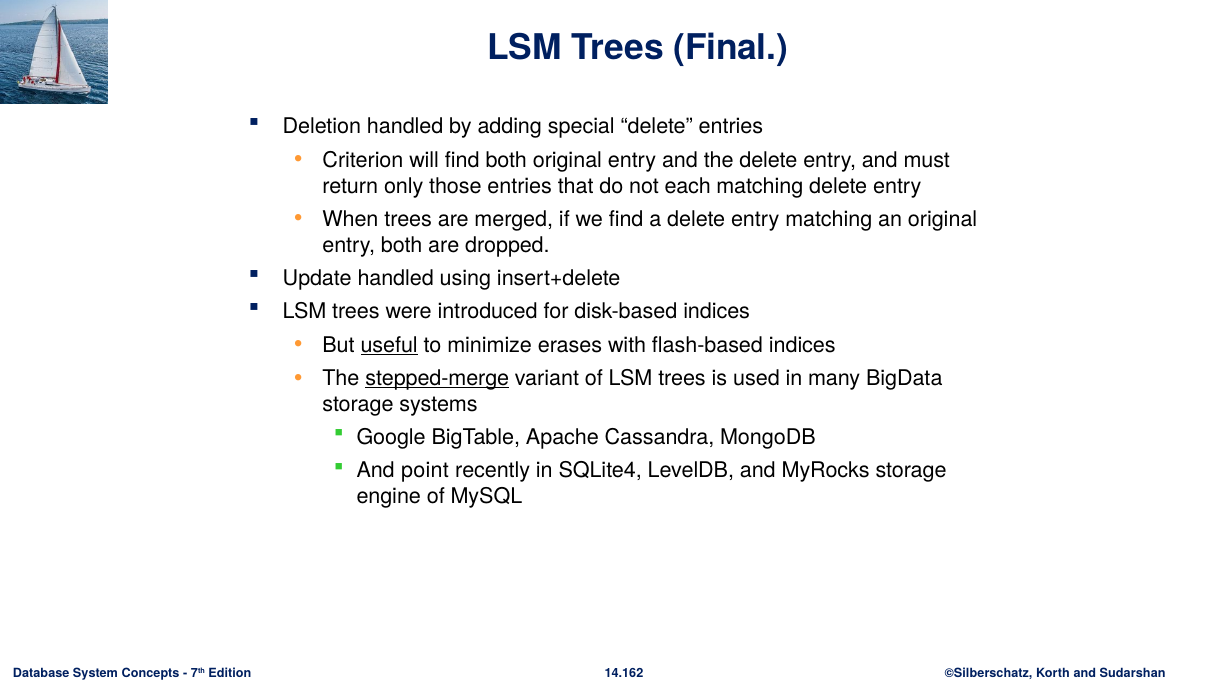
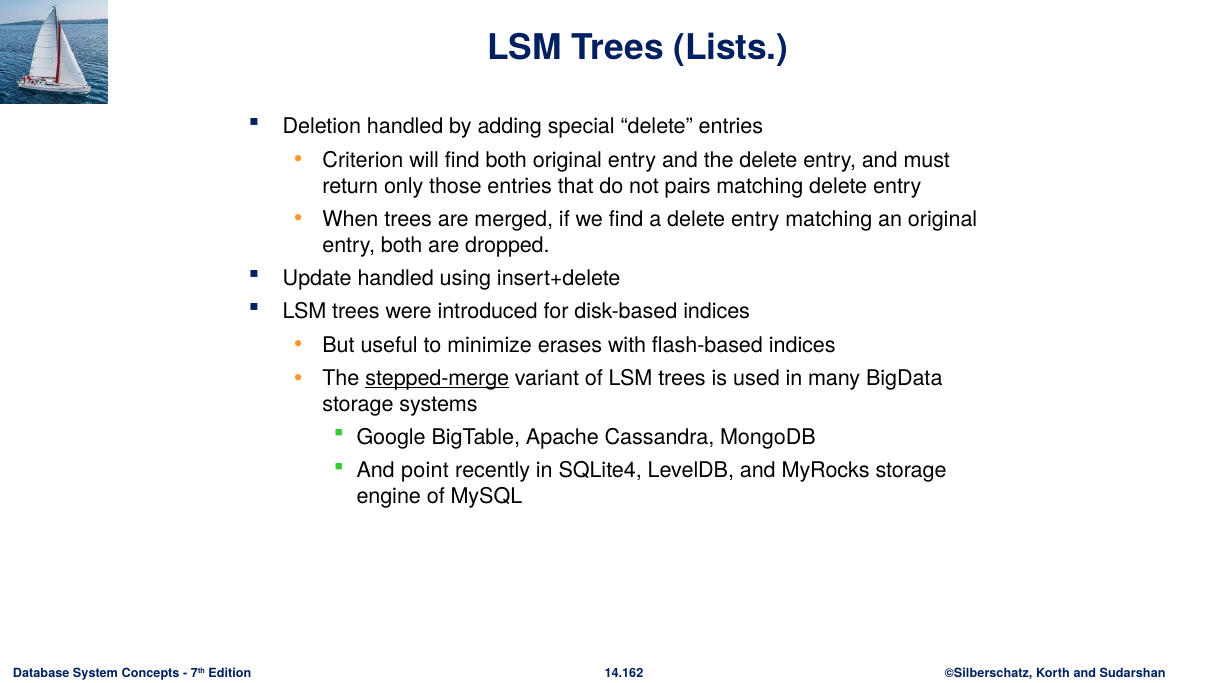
Final: Final -> Lists
each: each -> pairs
useful underline: present -> none
